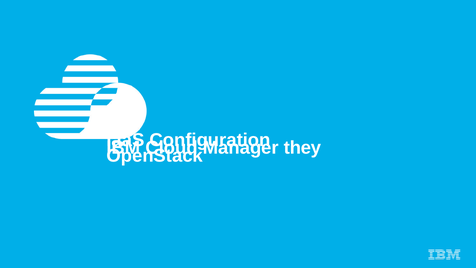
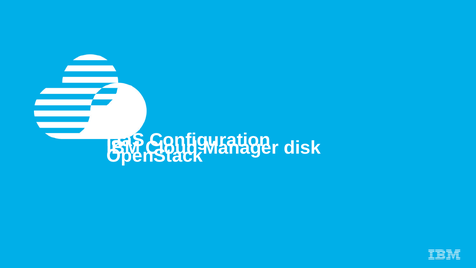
they: they -> disk
